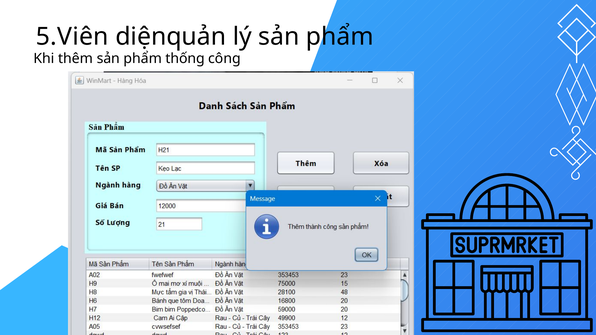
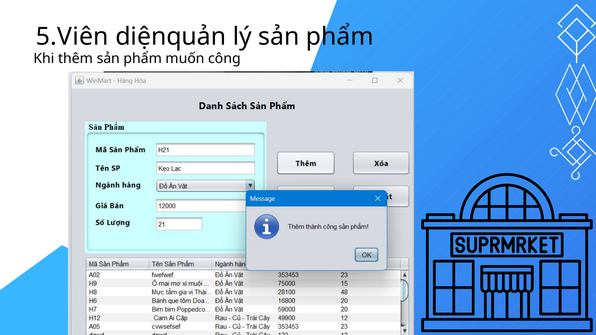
thống: thống -> muốn
